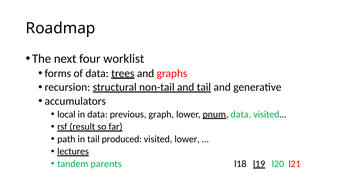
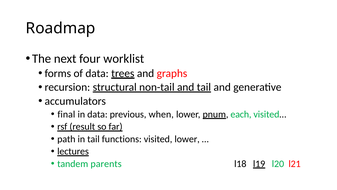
local: local -> final
graph: graph -> when
pnum data: data -> each
produced: produced -> functions
